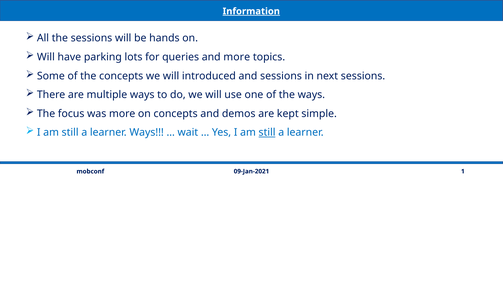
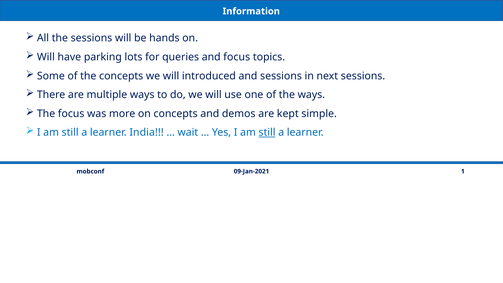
Information underline: present -> none
and more: more -> focus
learner Ways: Ways -> India
